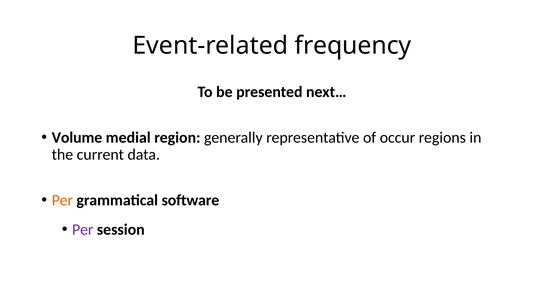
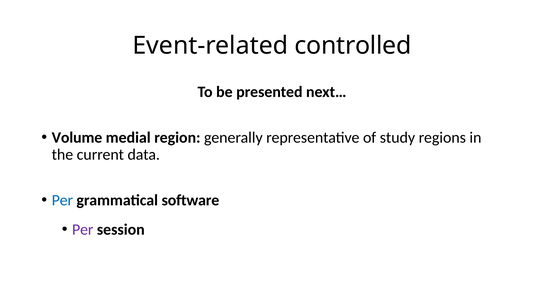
frequency: frequency -> controlled
occur: occur -> study
Per at (62, 200) colour: orange -> blue
